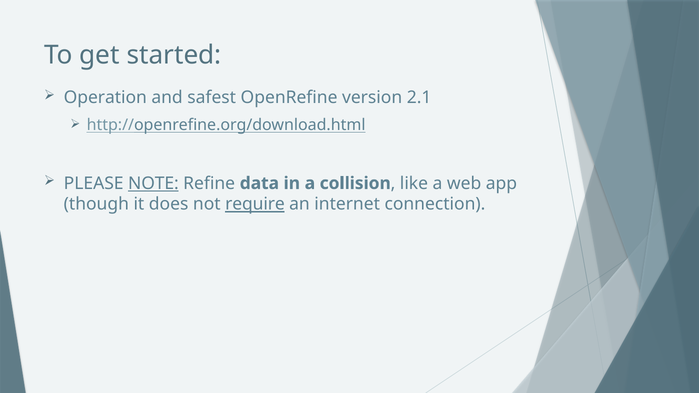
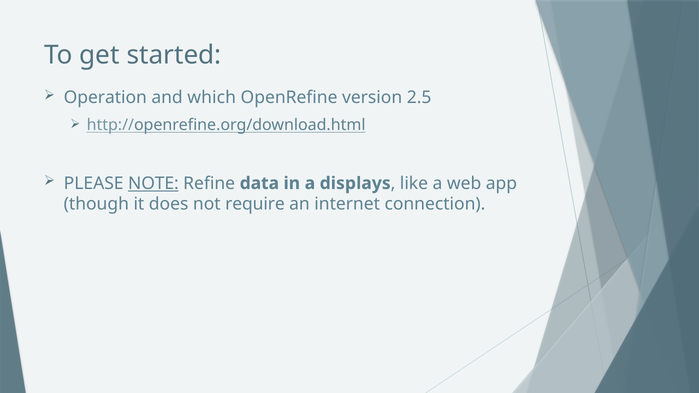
safest: safest -> which
2.1: 2.1 -> 2.5
collision: collision -> displays
require underline: present -> none
